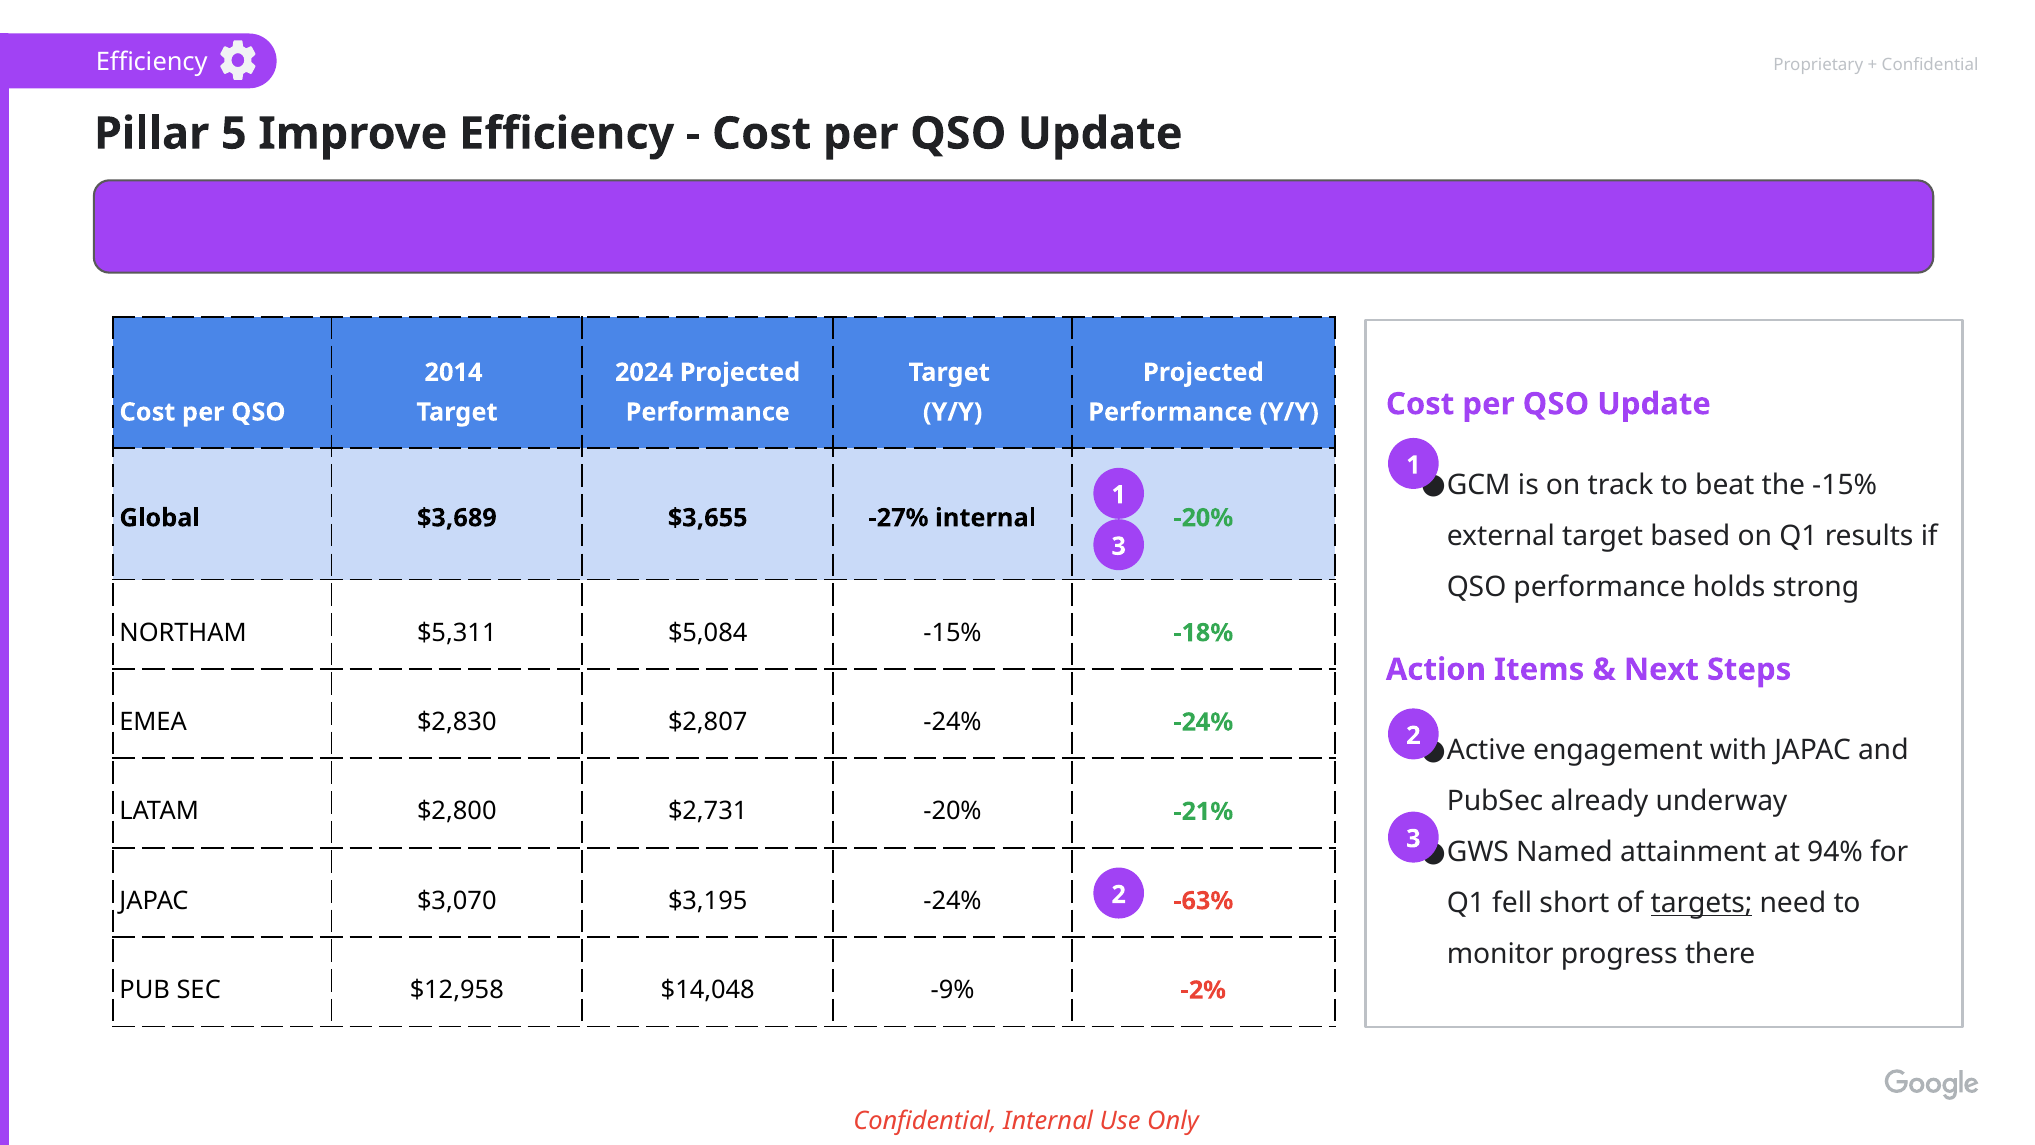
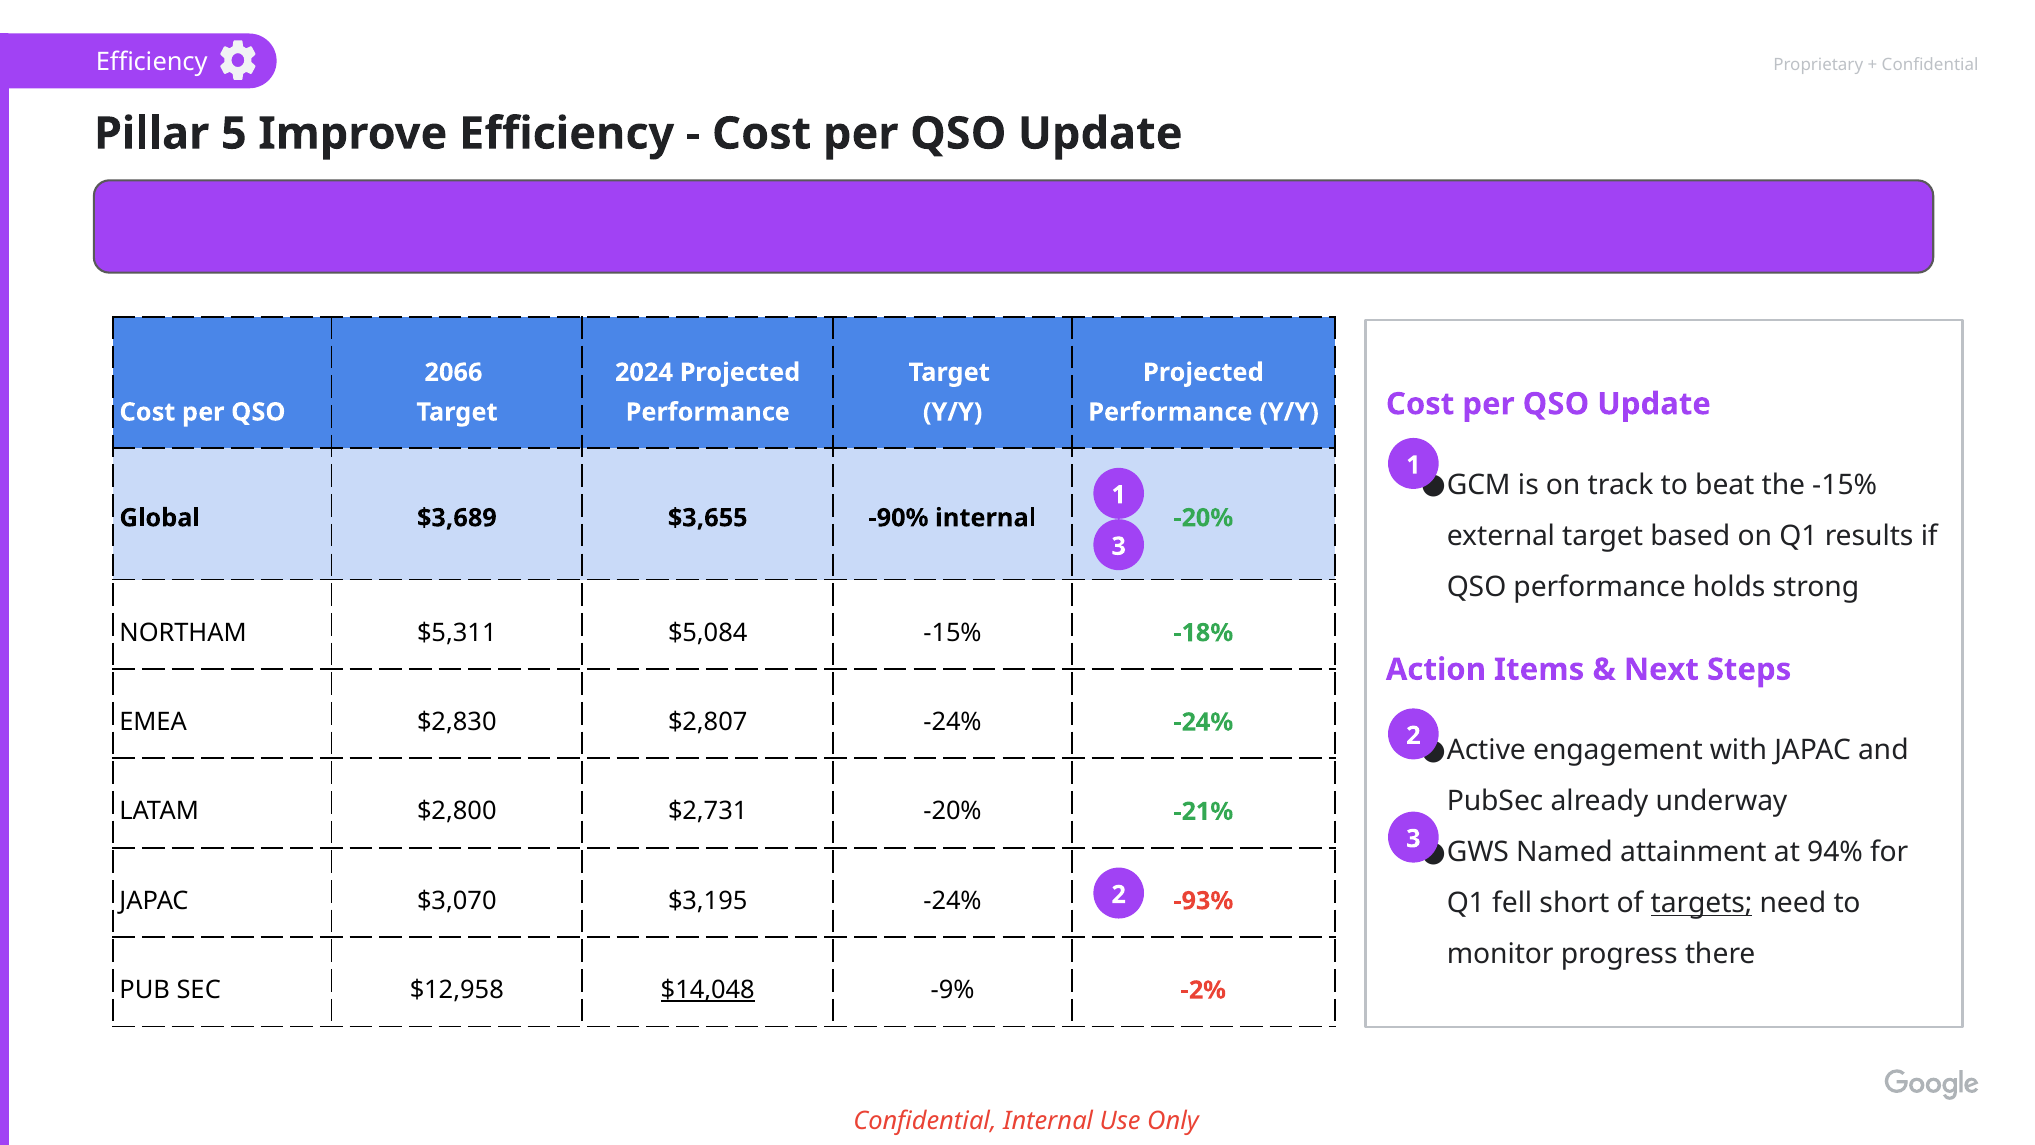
2014: 2014 -> 2066
-27%: -27% -> -90%
-63%: -63% -> -93%
$14,048 underline: none -> present
